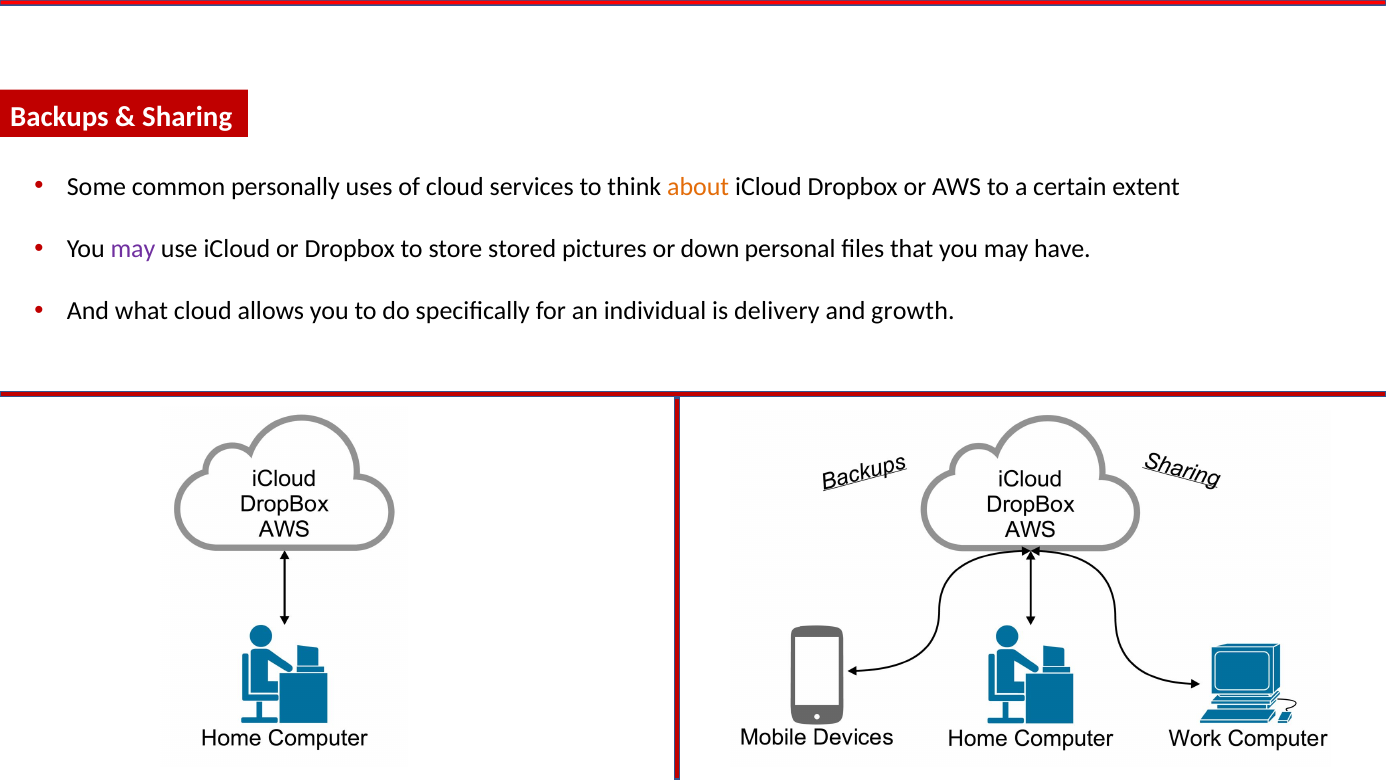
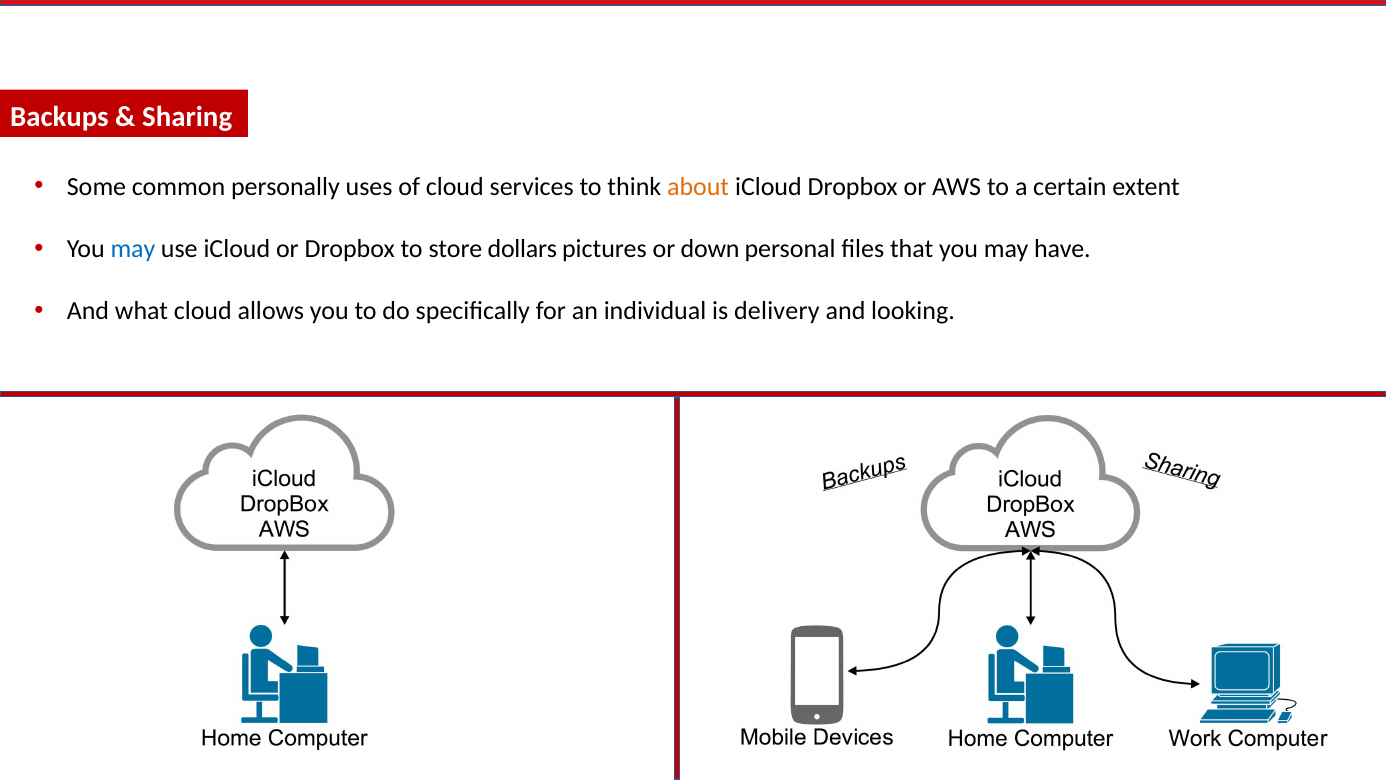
may at (133, 249) colour: purple -> blue
stored: stored -> dollars
growth: growth -> looking
